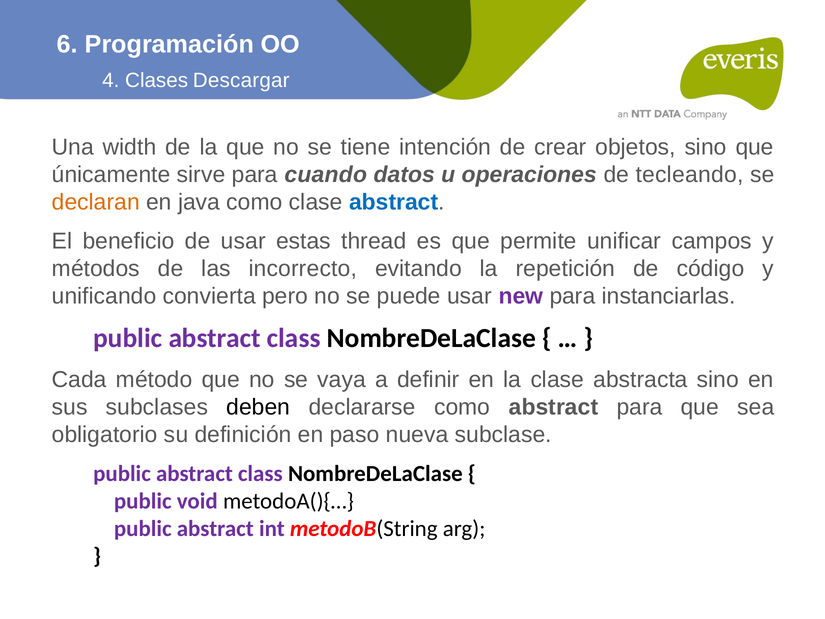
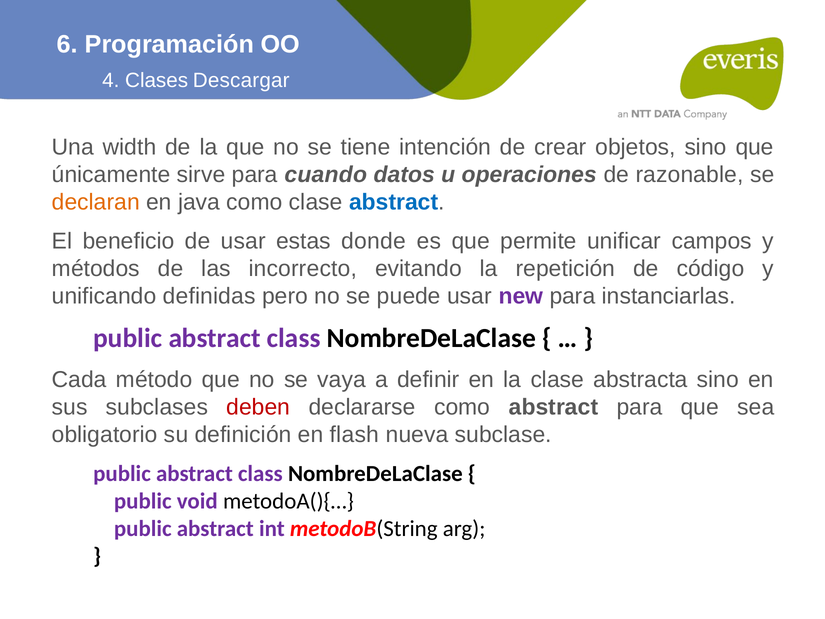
tecleando: tecleando -> razonable
thread: thread -> donde
convierta: convierta -> definidas
deben colour: black -> red
paso: paso -> flash
